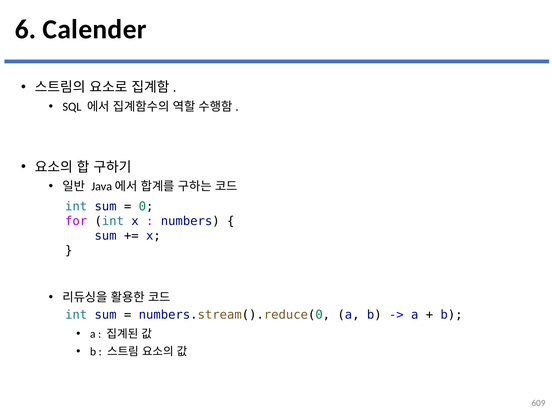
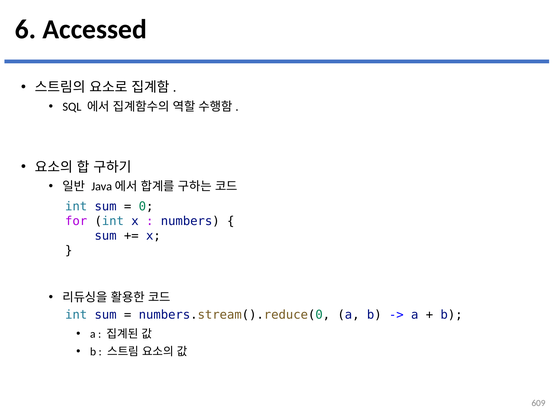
Calender: Calender -> Accessed
